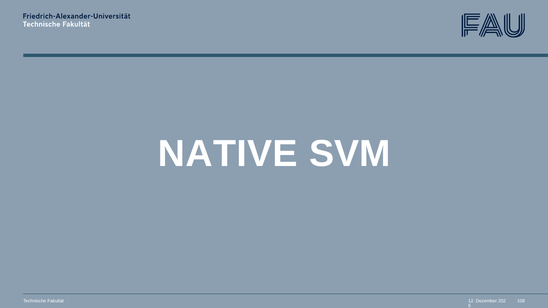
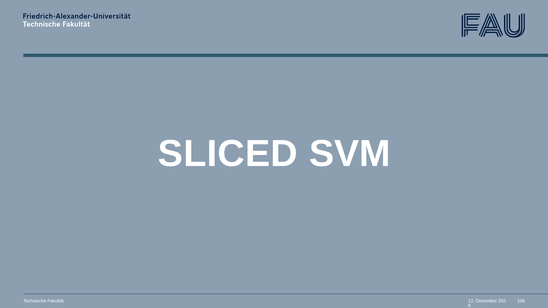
NATIVE: NATIVE -> SLICED
